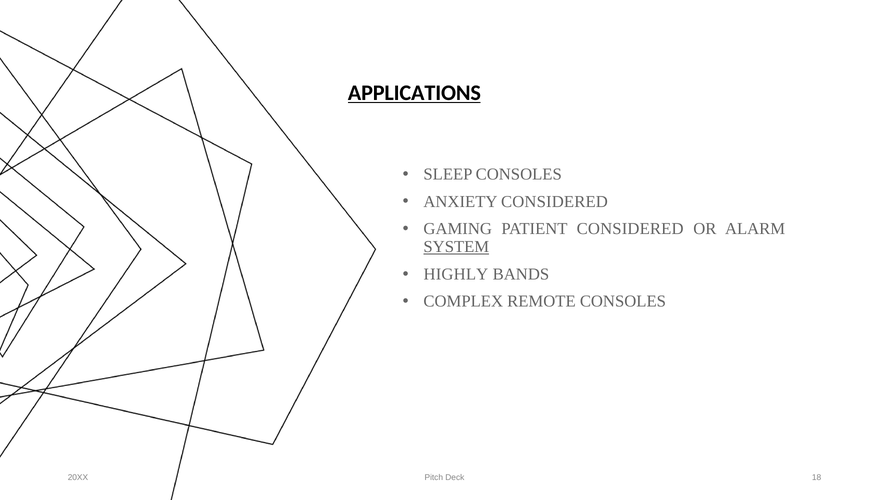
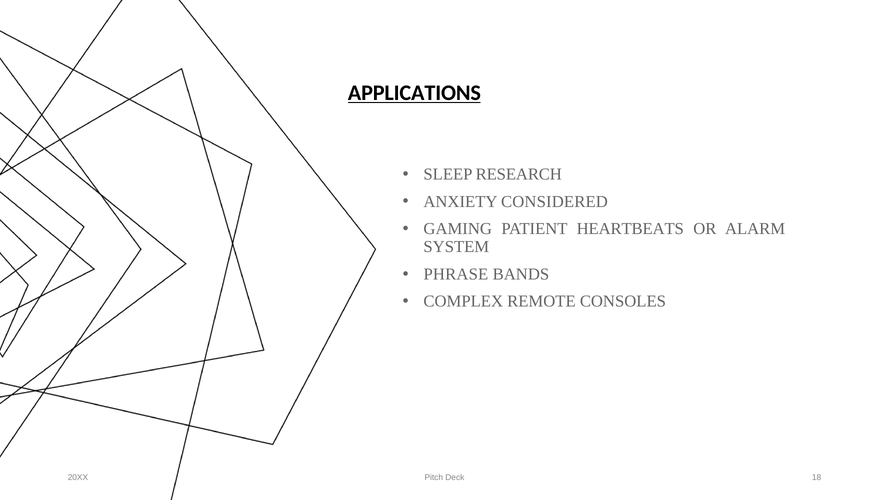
SLEEP CONSOLES: CONSOLES -> RESEARCH
PATIENT CONSIDERED: CONSIDERED -> HEARTBEATS
SYSTEM underline: present -> none
HIGHLY: HIGHLY -> PHRASE
